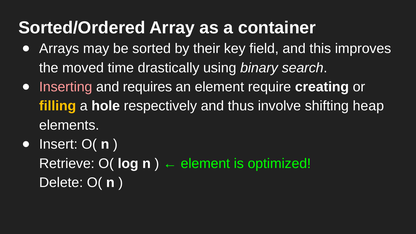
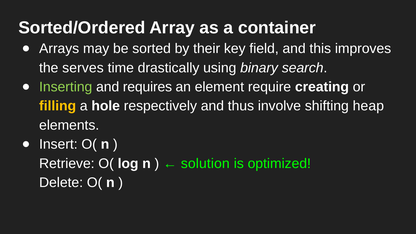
moved: moved -> serves
Inserting colour: pink -> light green
element at (205, 163): element -> solution
